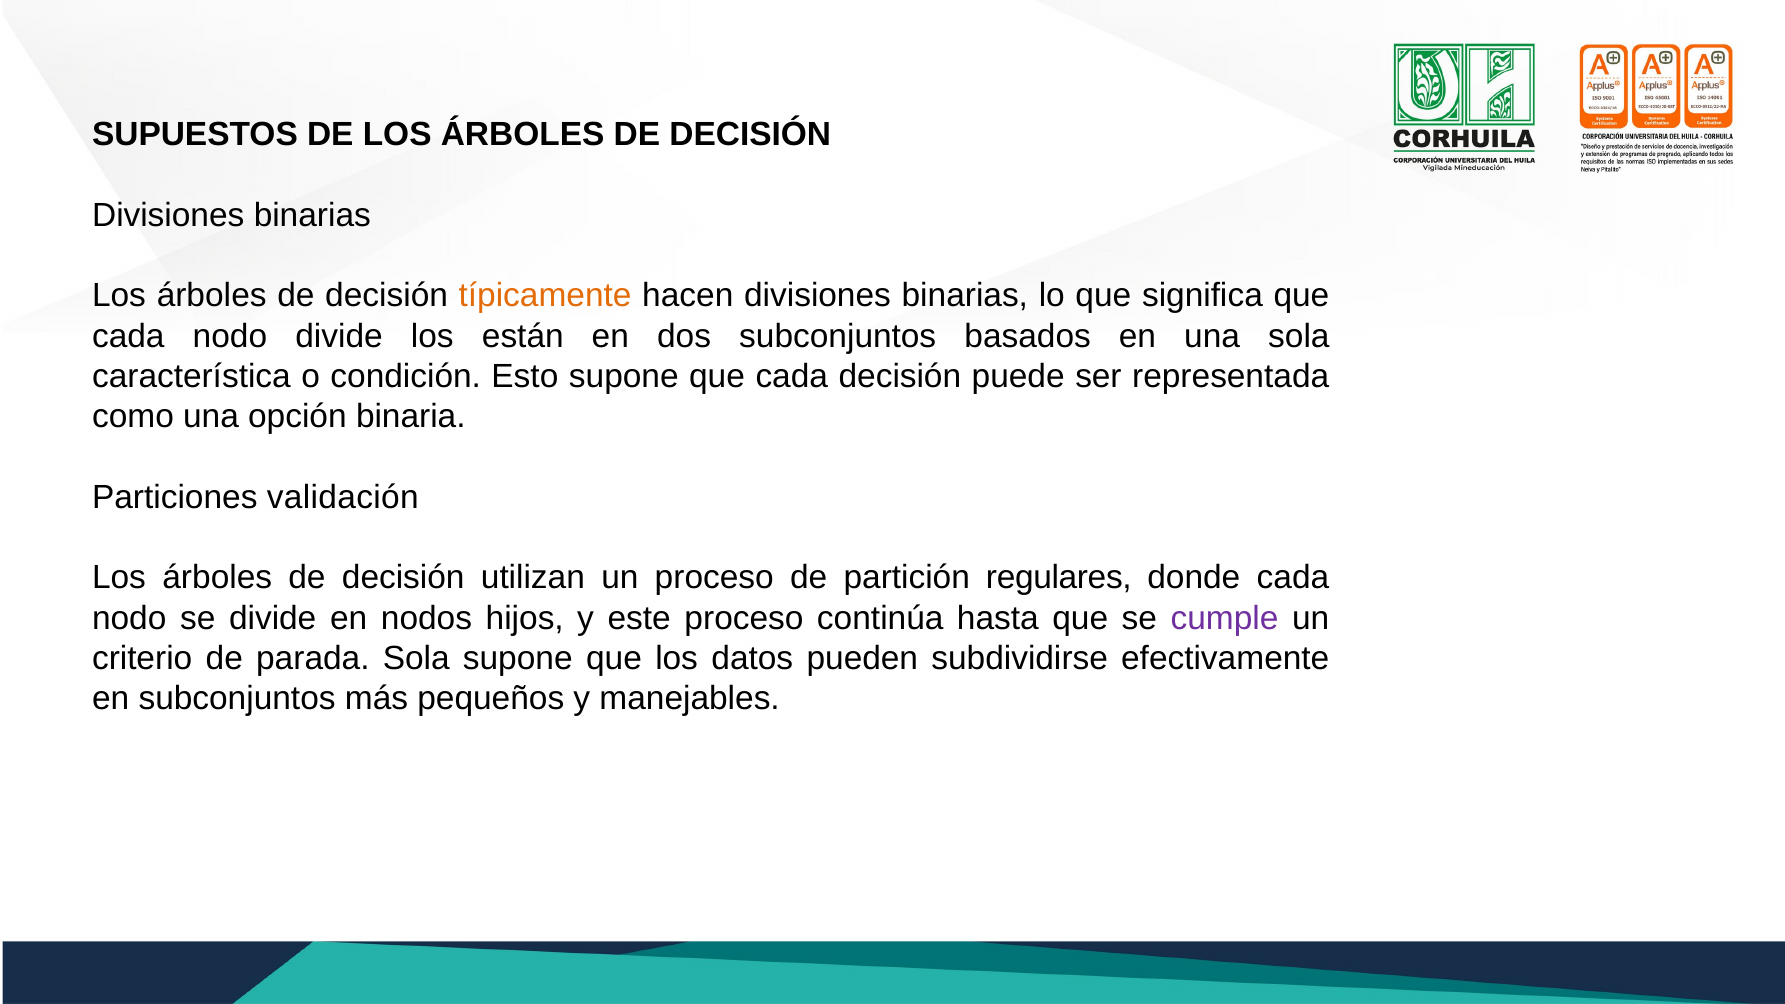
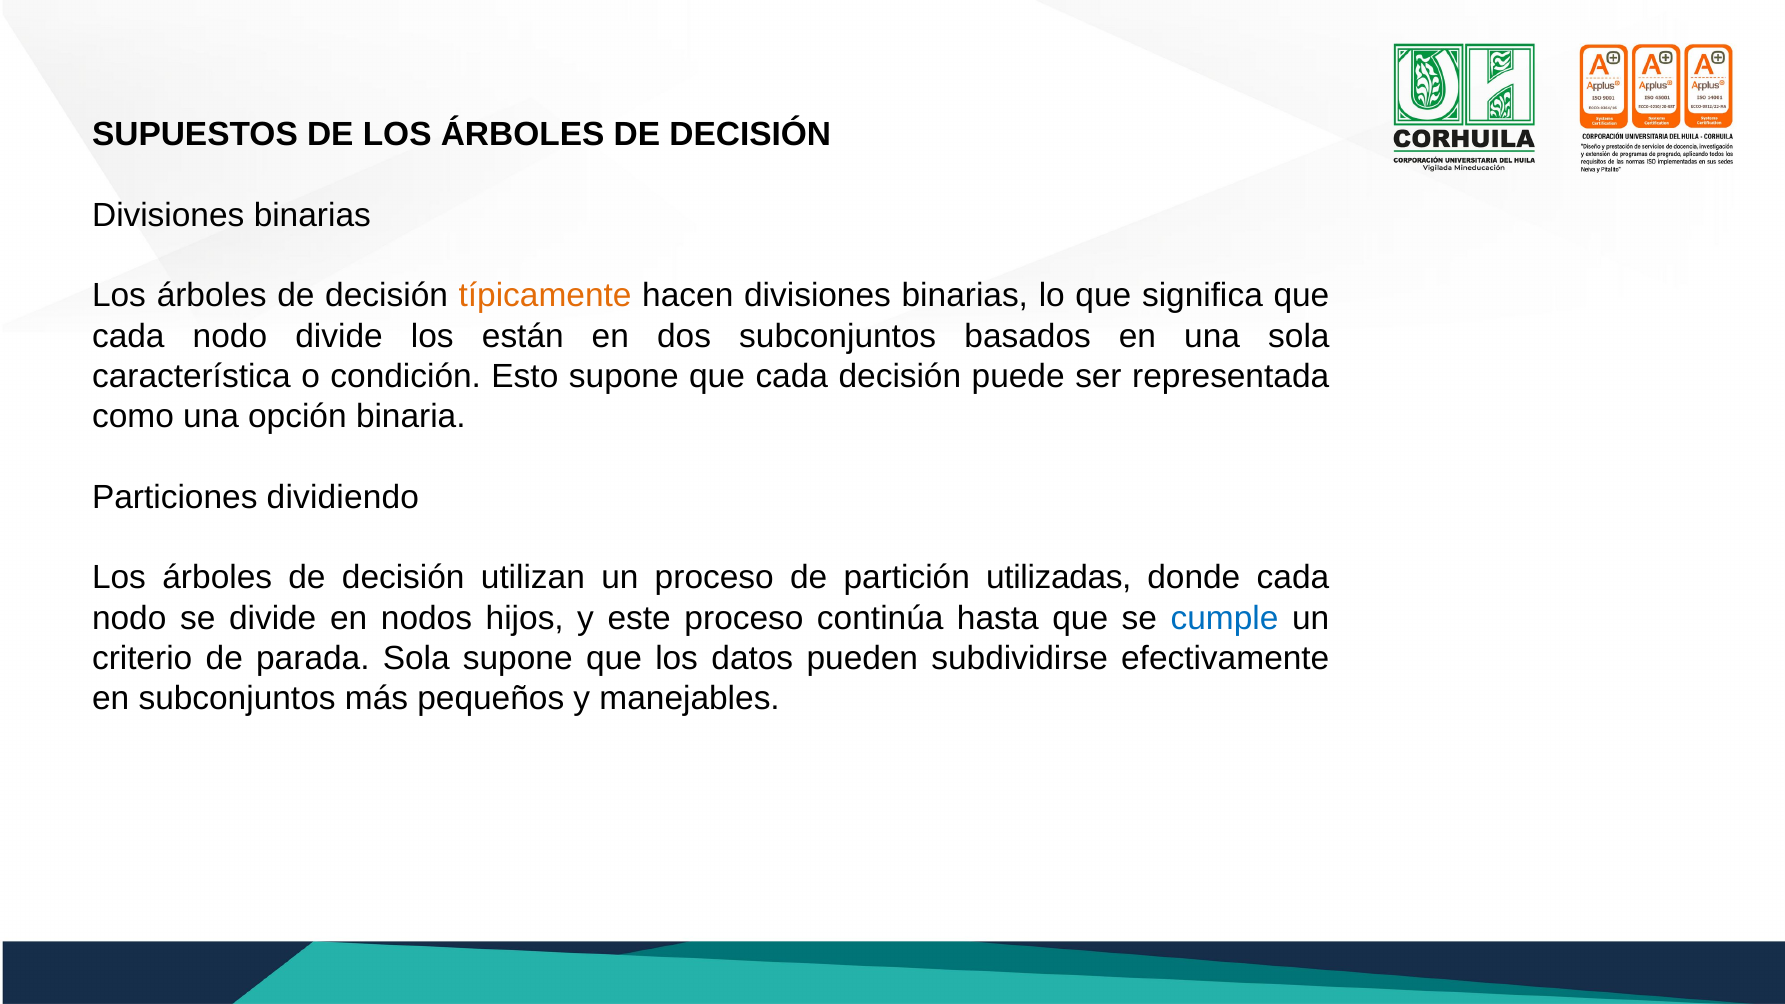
validación: validación -> dividiendo
regulares: regulares -> utilizadas
cumple colour: purple -> blue
